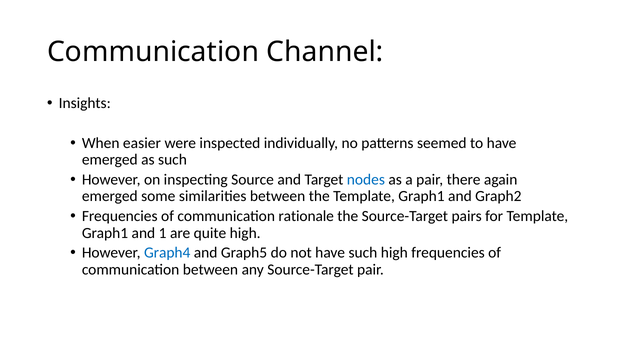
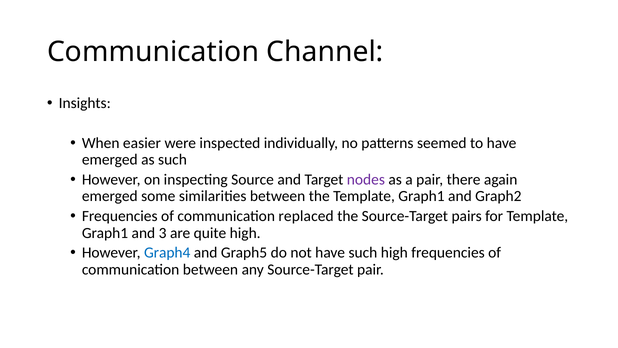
nodes colour: blue -> purple
rationale: rationale -> replaced
1: 1 -> 3
